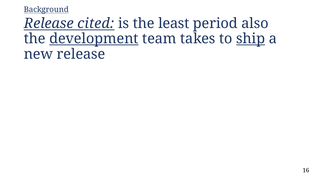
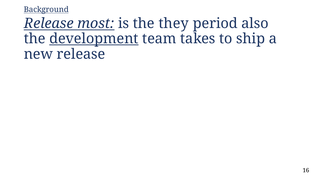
cited: cited -> most
least: least -> they
ship underline: present -> none
